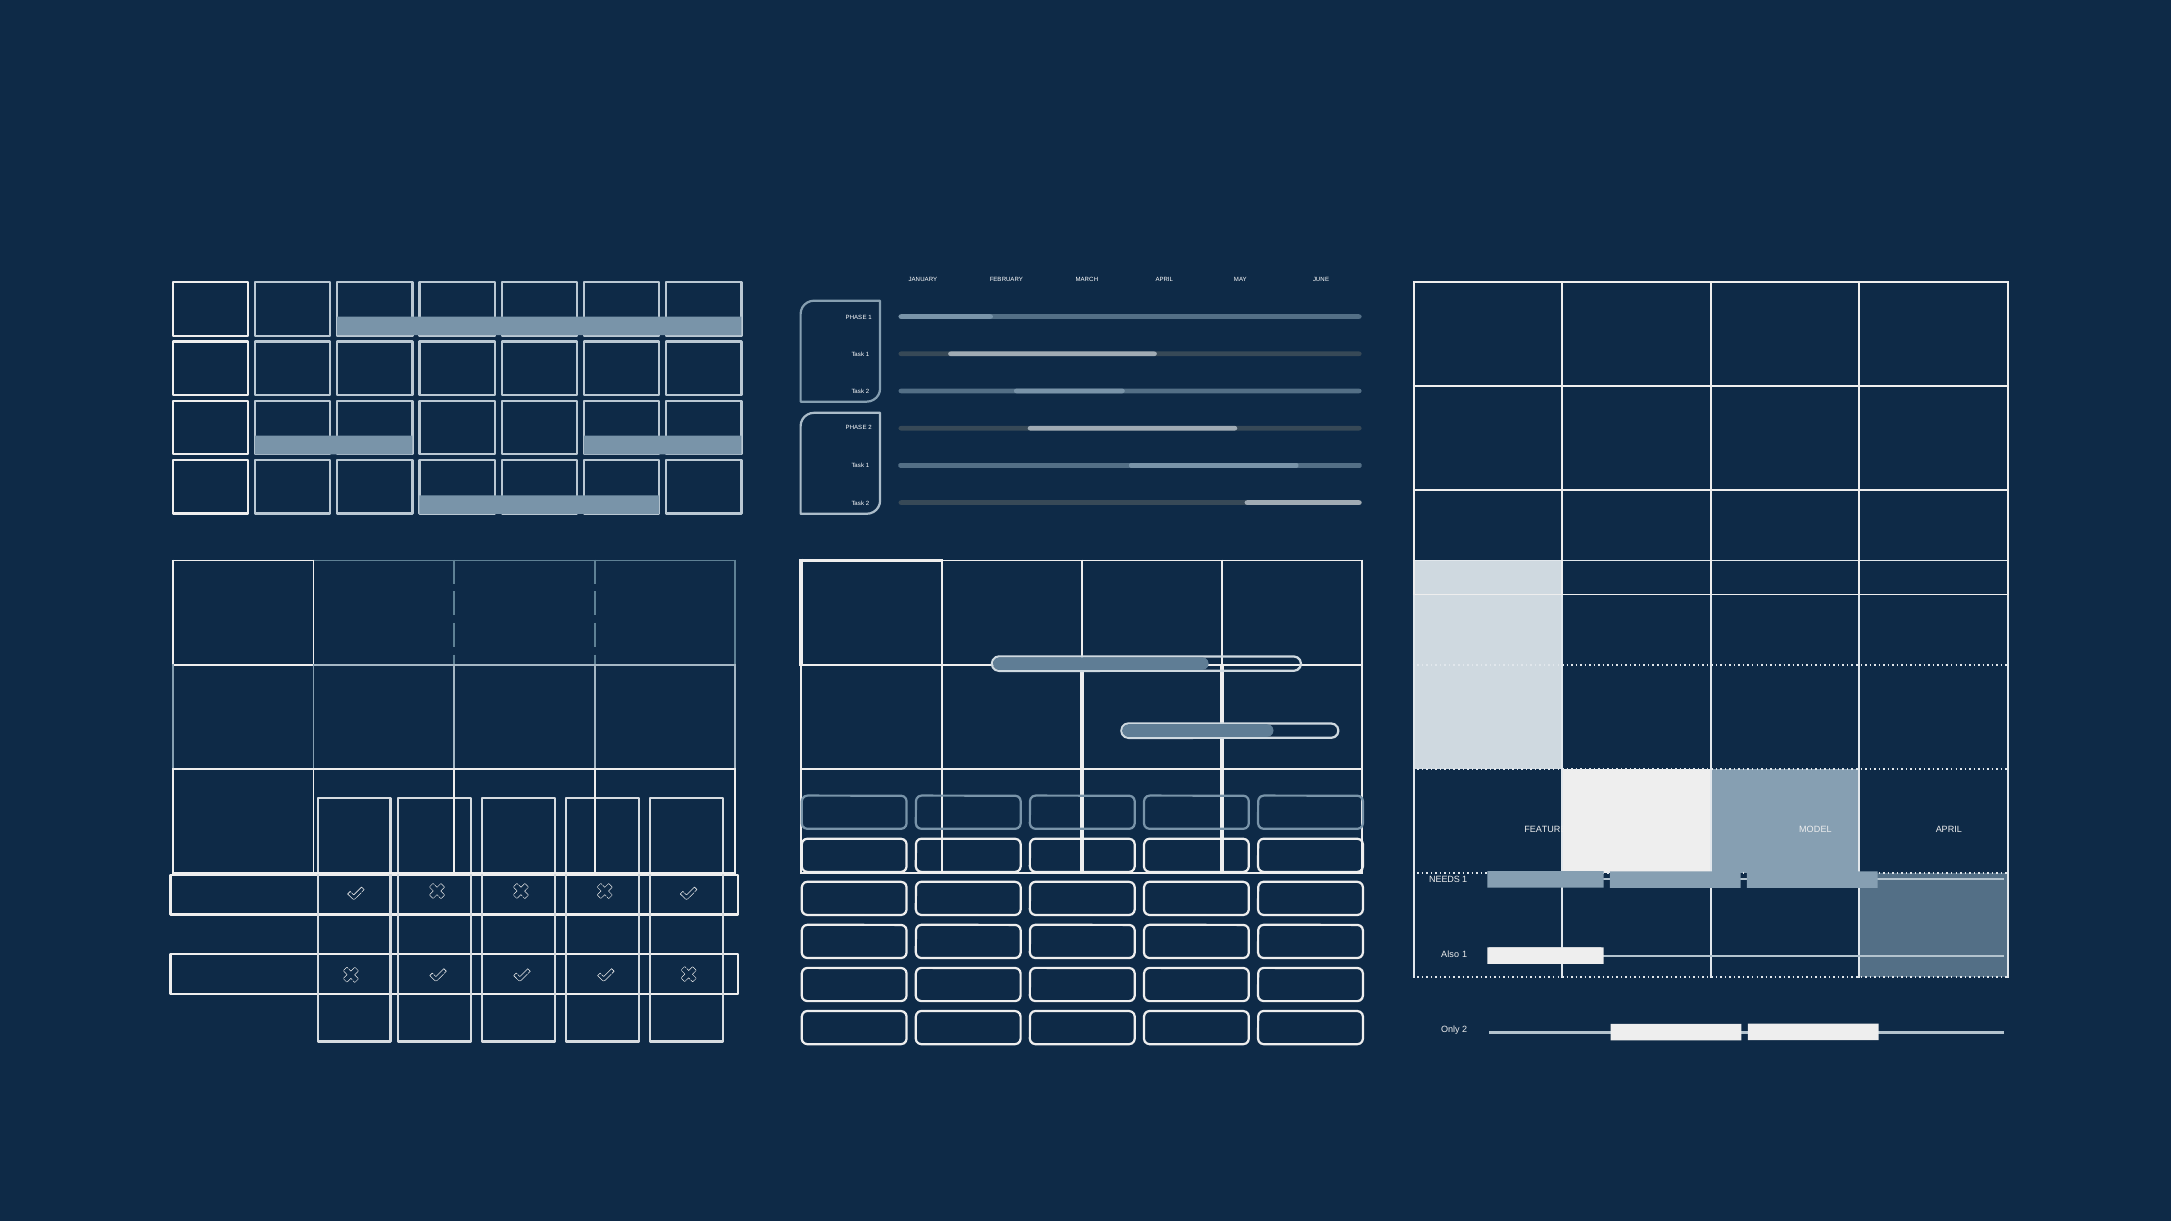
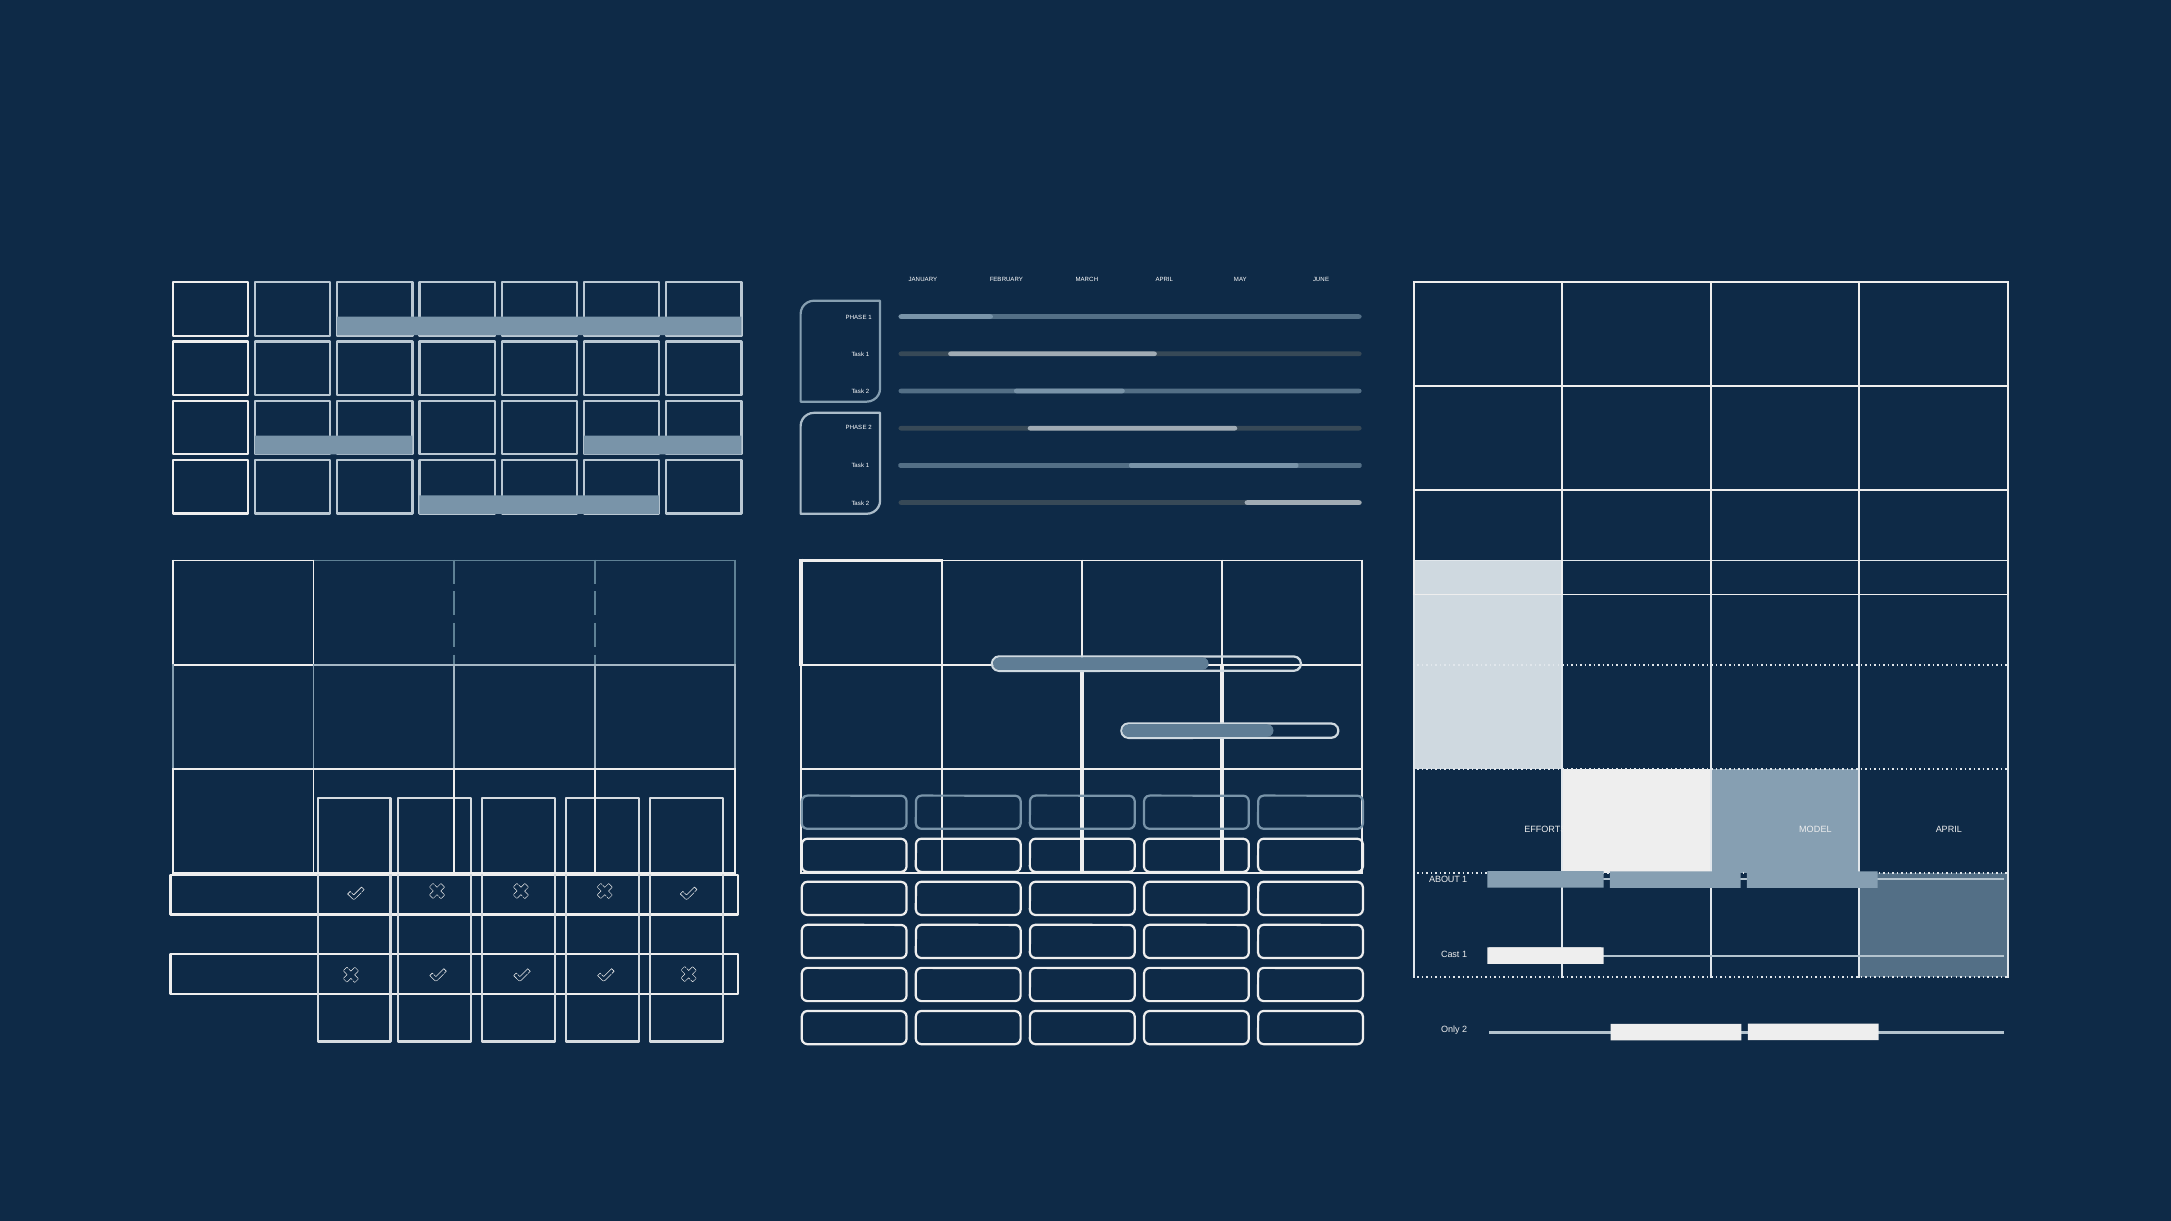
FEATURE: FEATURE -> EFFORTS
NEEDS: NEEDS -> ABOUT
Also: Also -> Cast
